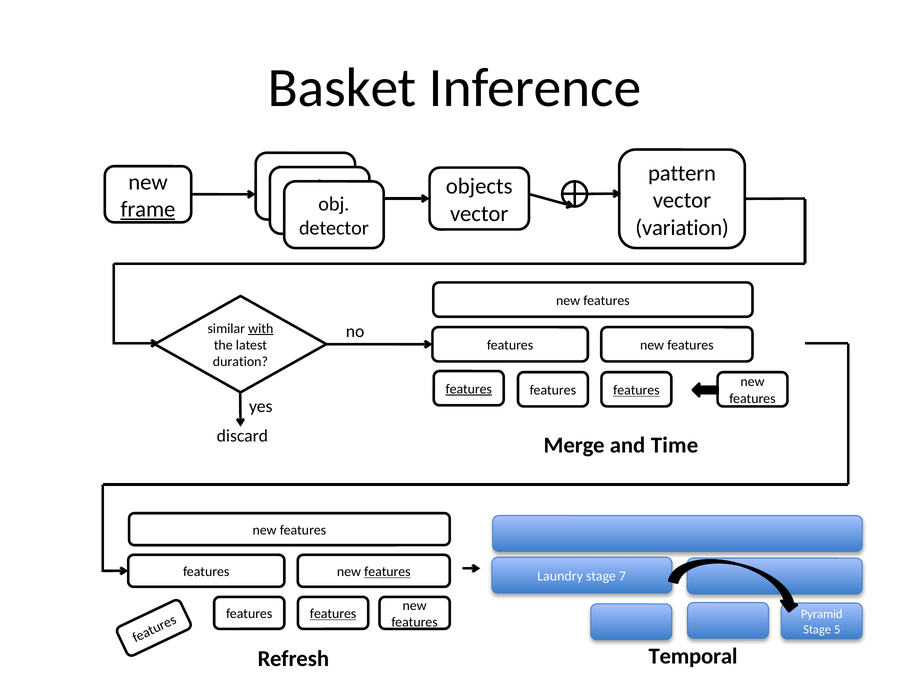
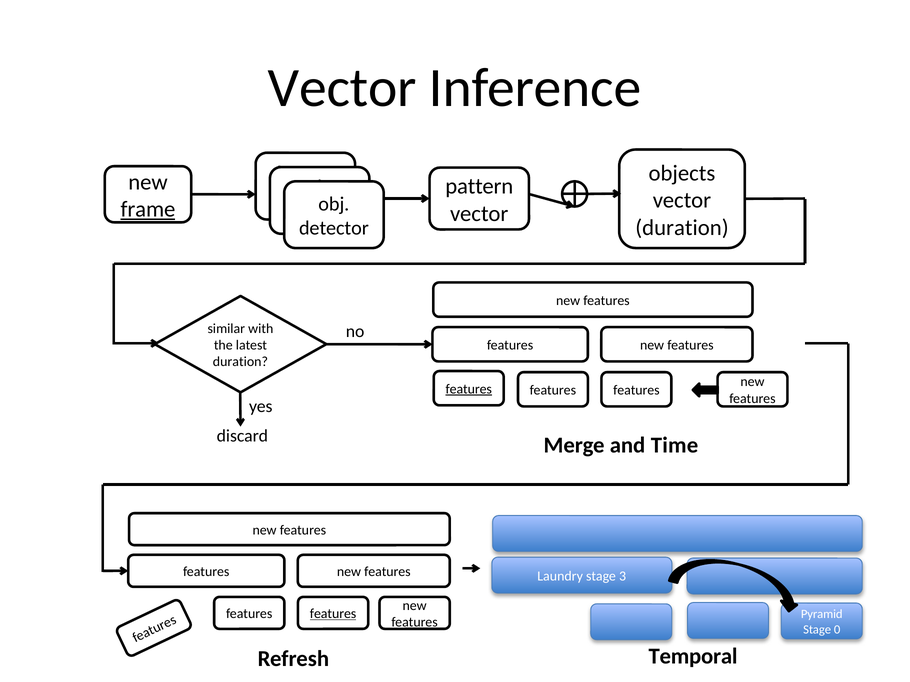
Basket at (342, 88): Basket -> Vector
pattern: pattern -> objects
objects: objects -> pattern
variation at (682, 228): variation -> duration
with underline: present -> none
features at (636, 391) underline: present -> none
features at (387, 572) underline: present -> none
7: 7 -> 3
5: 5 -> 0
